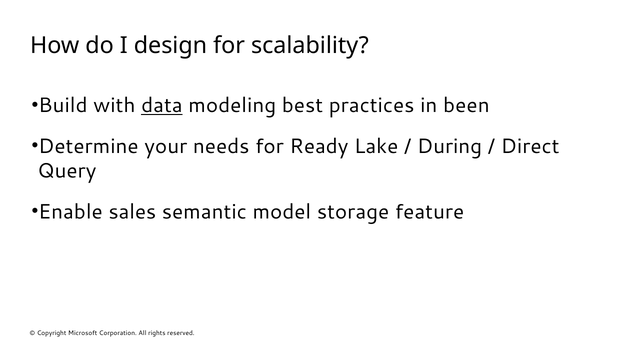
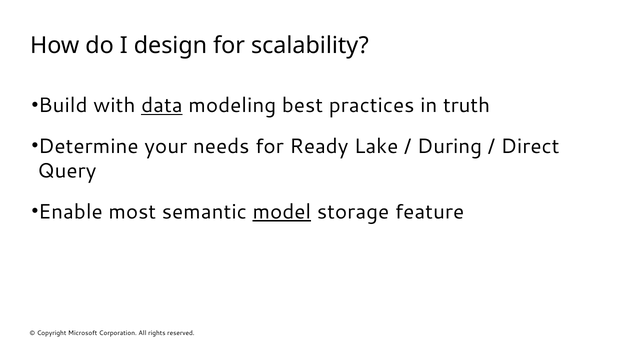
been: been -> truth
sales: sales -> most
model underline: none -> present
